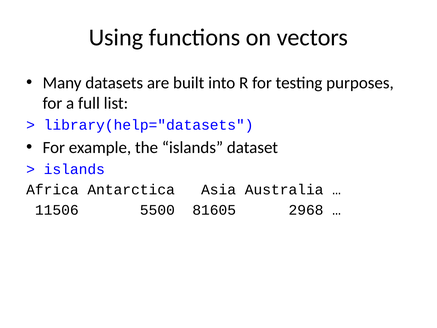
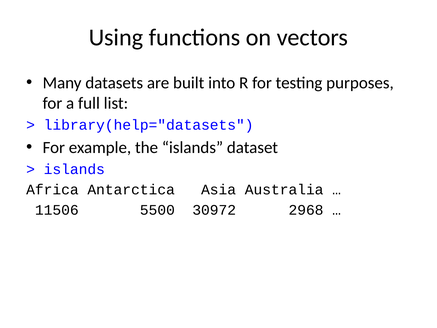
81605: 81605 -> 30972
